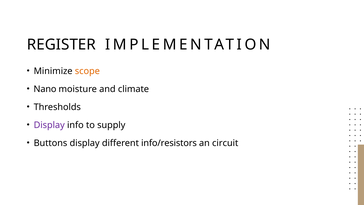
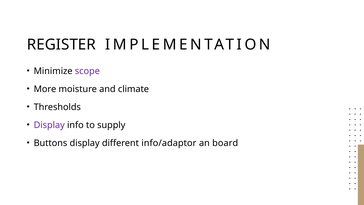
scope colour: orange -> purple
Nano: Nano -> More
info/resistors: info/resistors -> info/adaptor
circuit: circuit -> board
